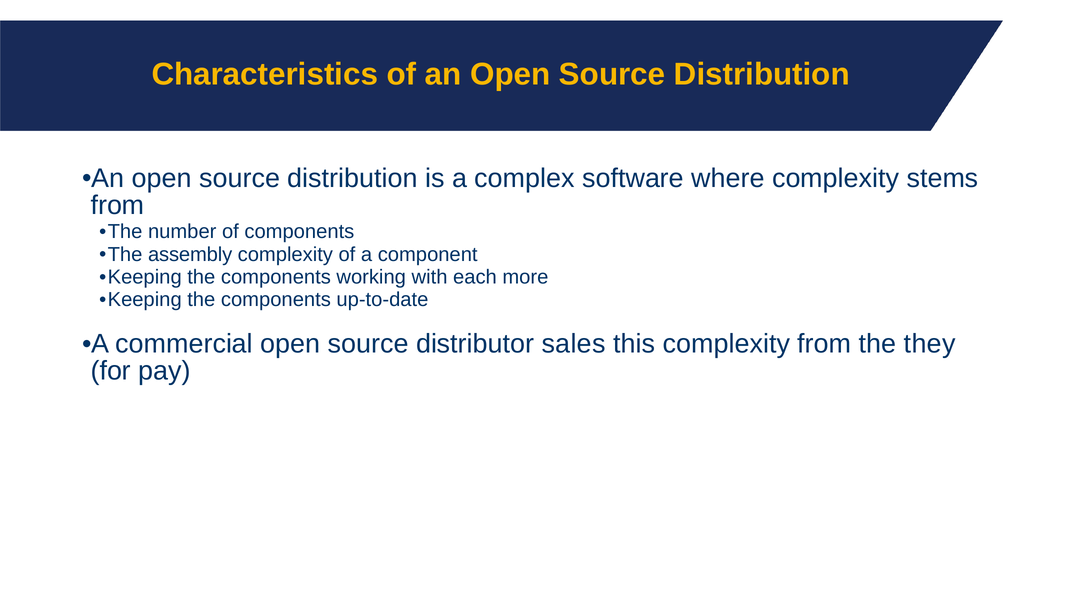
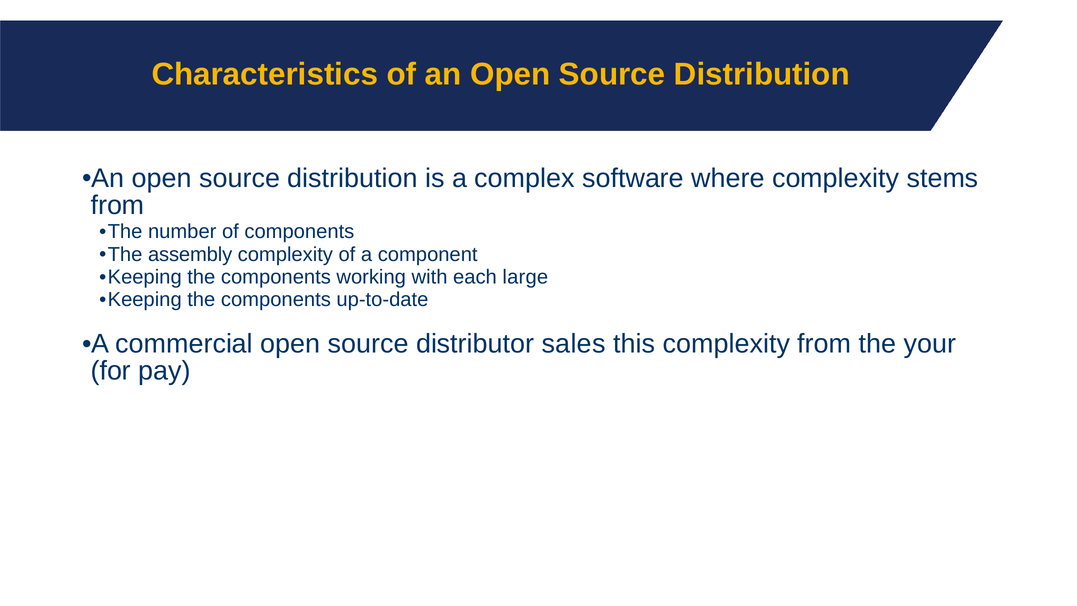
more: more -> large
they: they -> your
